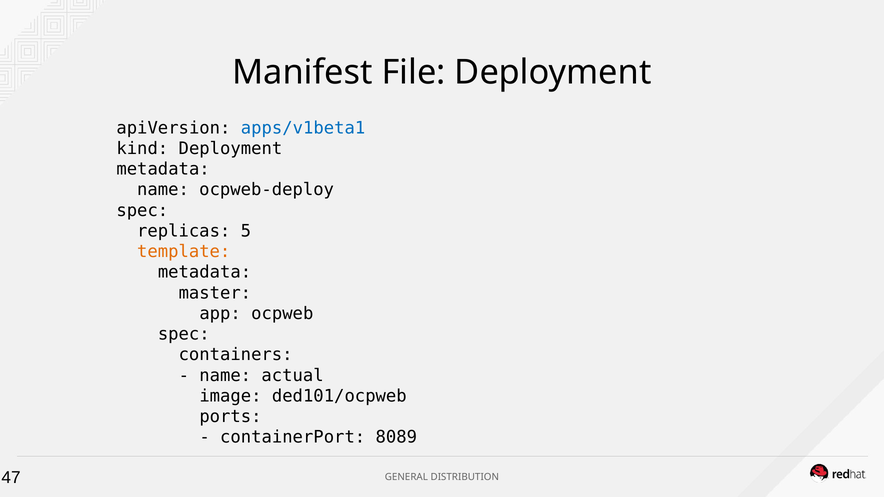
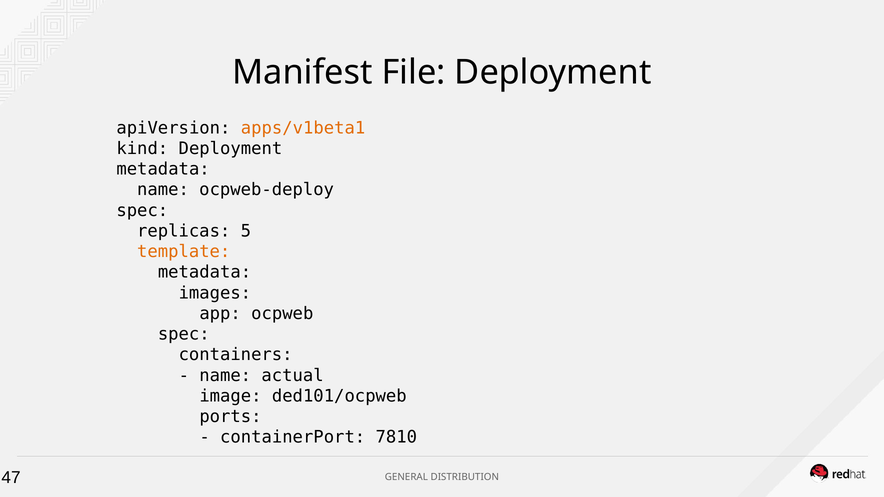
apps/v1beta1 colour: blue -> orange
master: master -> images
8089: 8089 -> 7810
